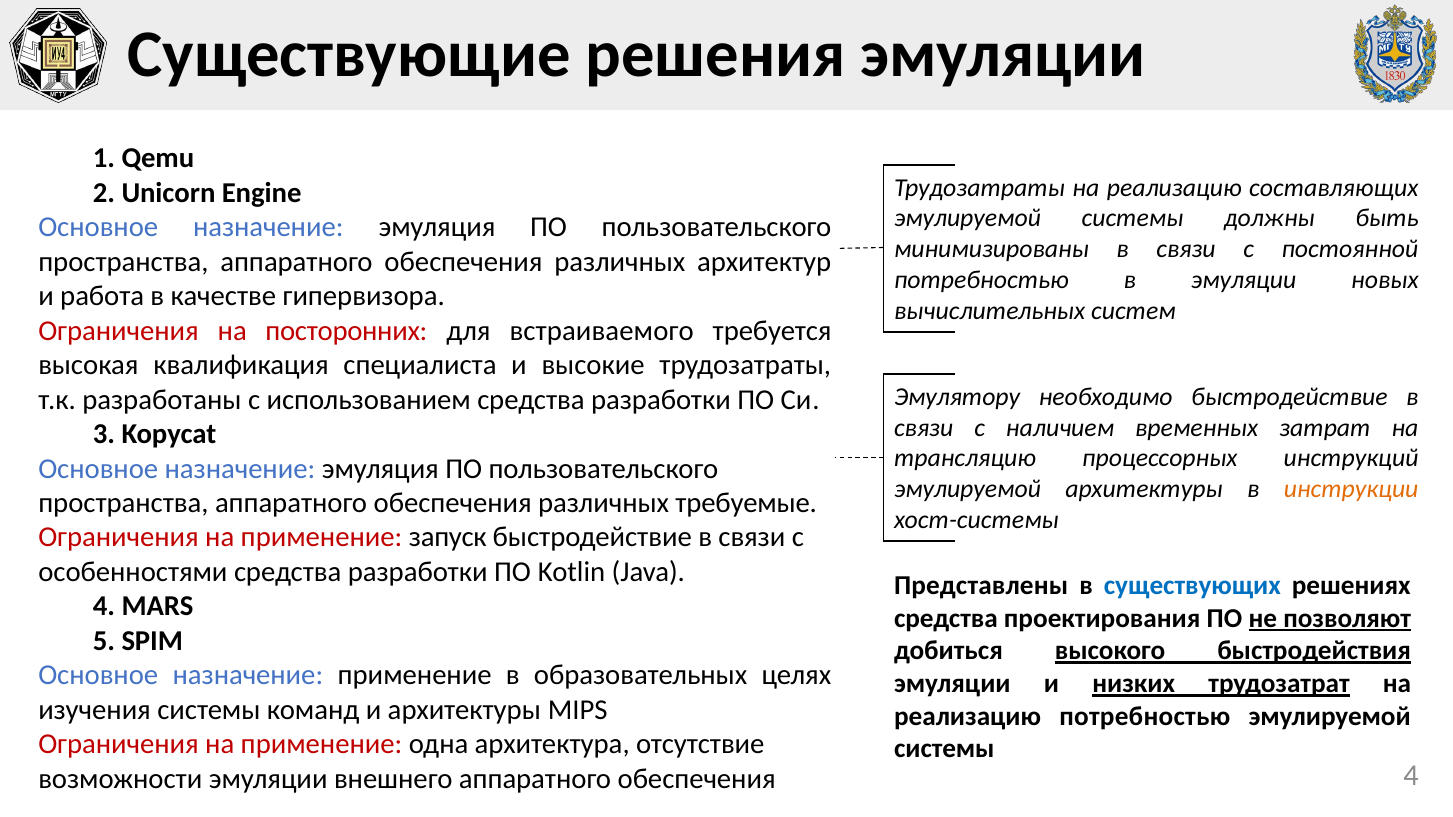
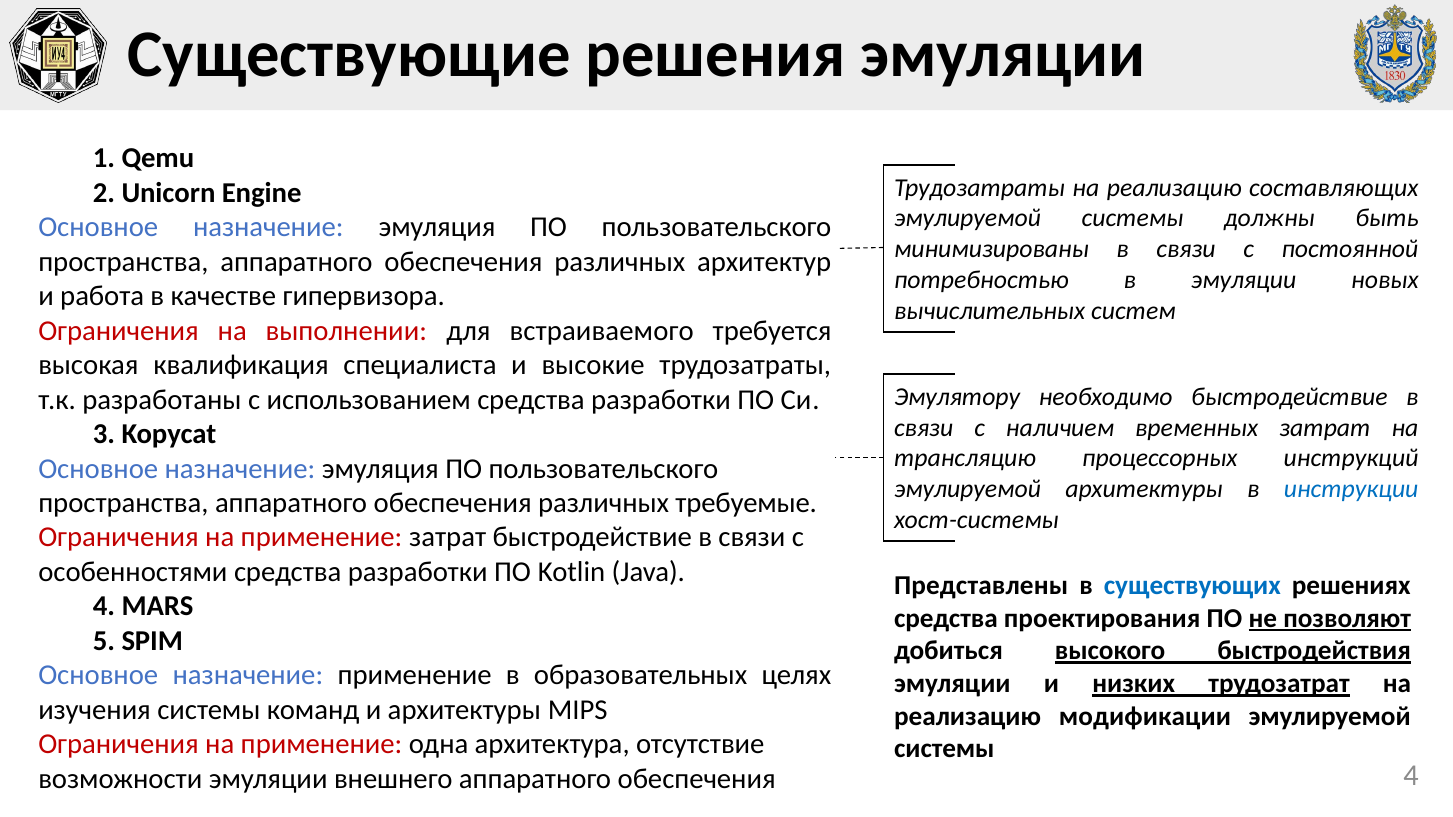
посторонних: посторонних -> выполнении
инструкции colour: orange -> blue
применение запуск: запуск -> затрат
реализацию потребностью: потребностью -> модификации
